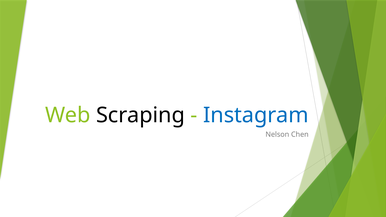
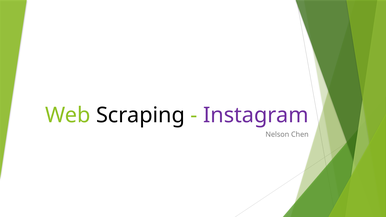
Instagram colour: blue -> purple
